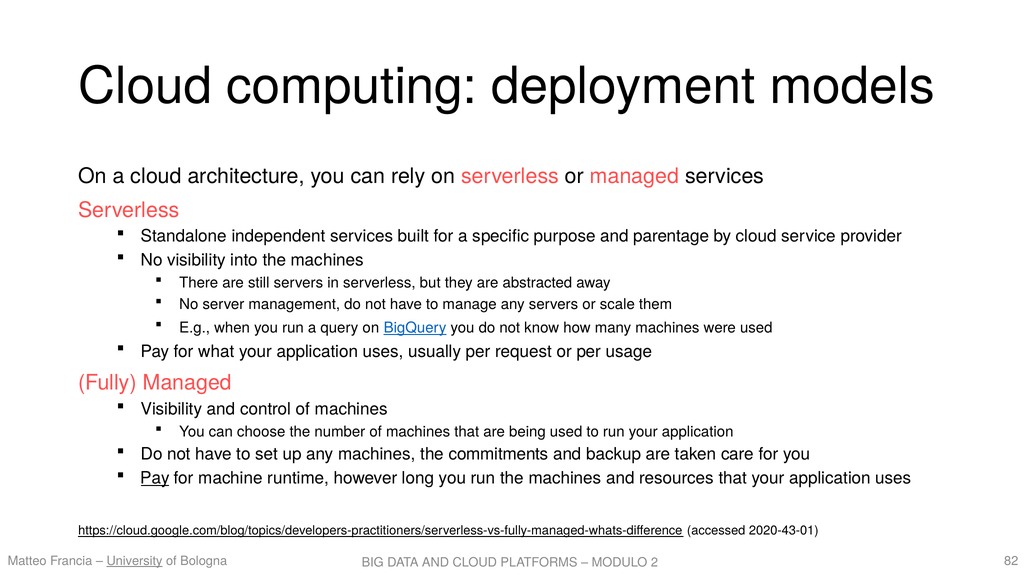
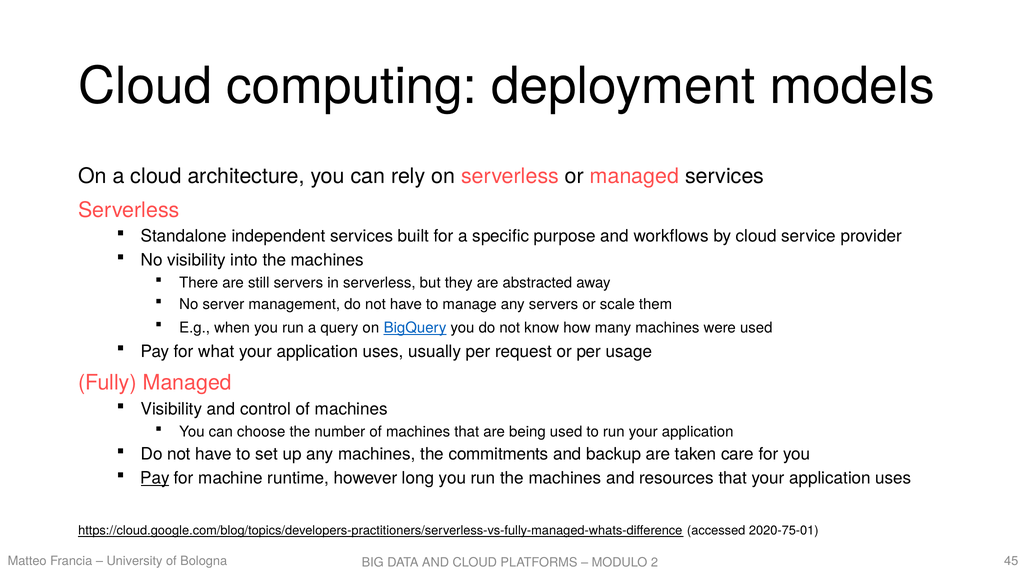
parentage: parentage -> workflows
2020-43-01: 2020-43-01 -> 2020-75-01
University underline: present -> none
82: 82 -> 45
